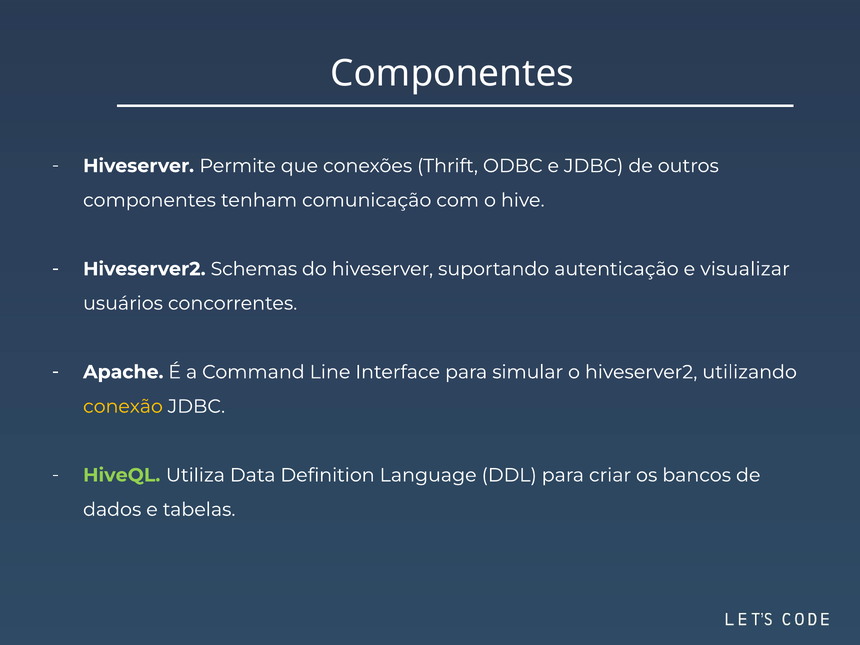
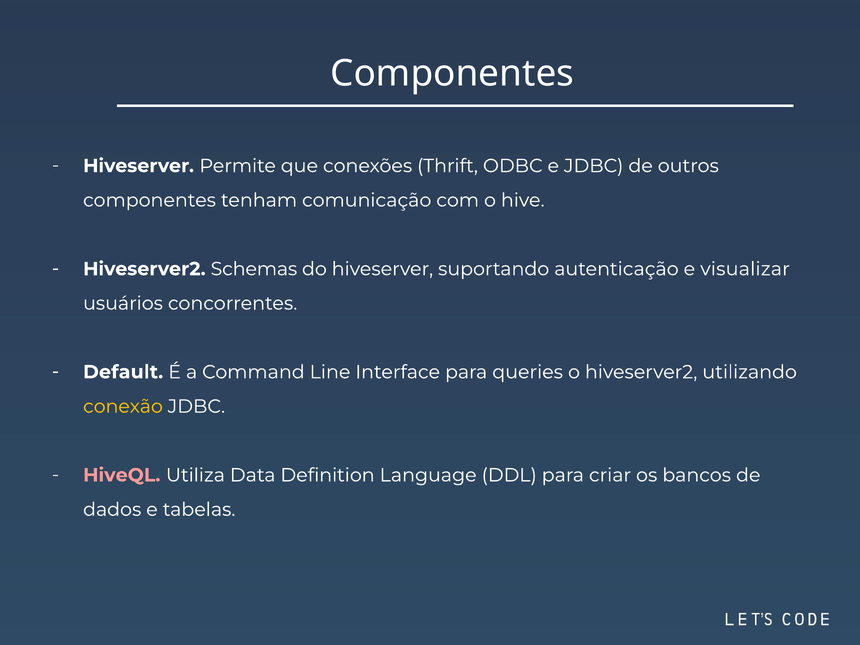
Apache: Apache -> Default
simular: simular -> queries
HiveQL colour: light green -> pink
